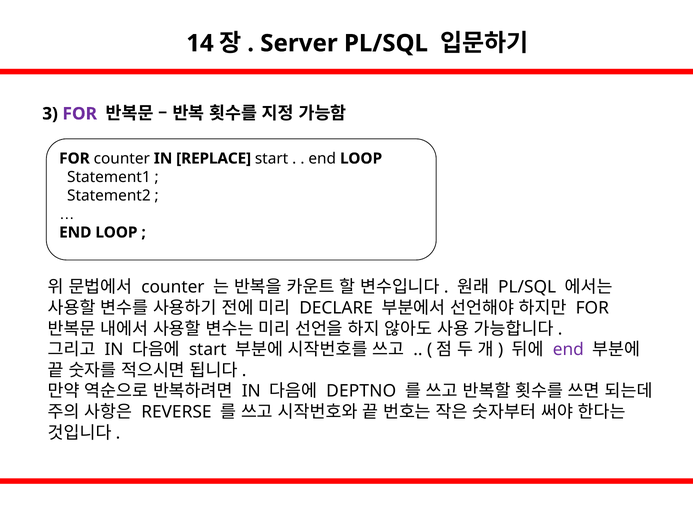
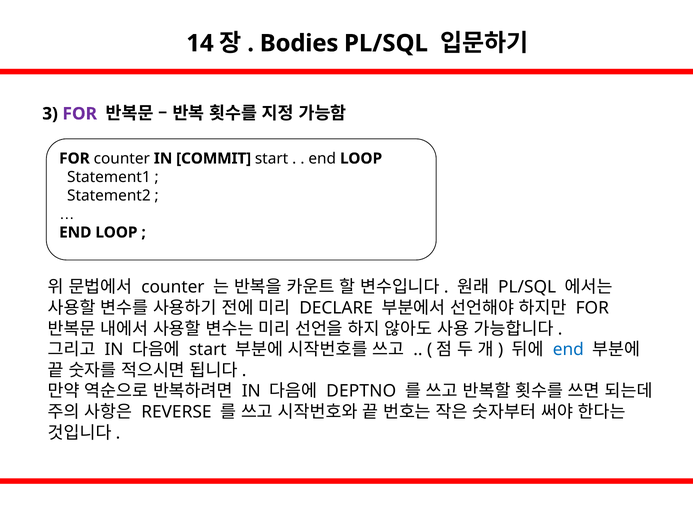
Server: Server -> Bodies
REPLACE: REPLACE -> COMMIT
end at (568, 349) colour: purple -> blue
